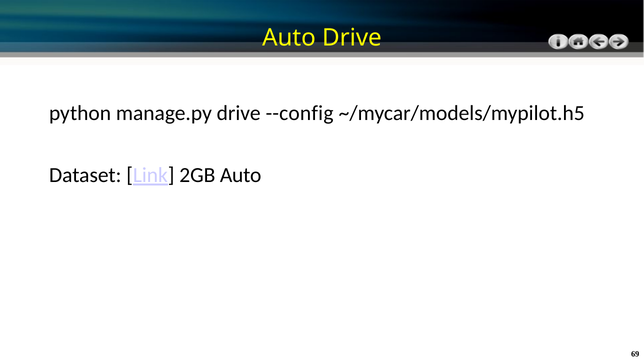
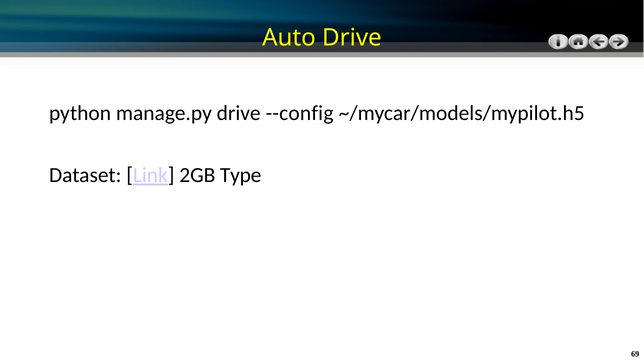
2GB Auto: Auto -> Type
